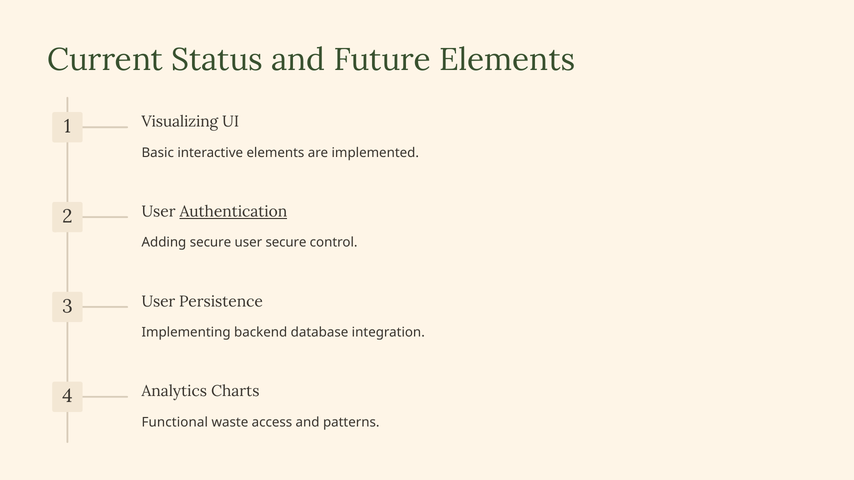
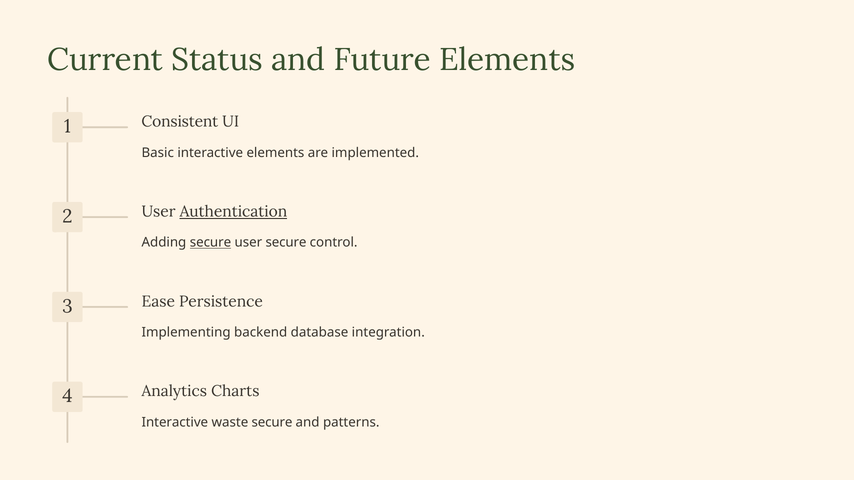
Visualizing: Visualizing -> Consistent
secure at (210, 243) underline: none -> present
3 User: User -> Ease
Functional at (175, 423): Functional -> Interactive
waste access: access -> secure
